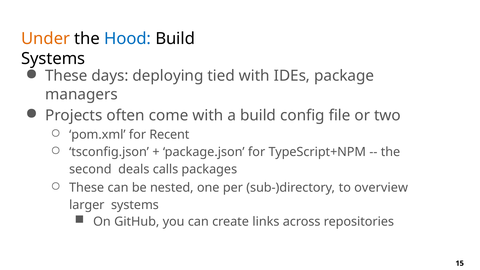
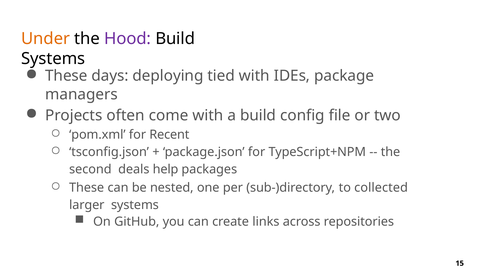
Hood colour: blue -> purple
calls: calls -> help
overview: overview -> collected
